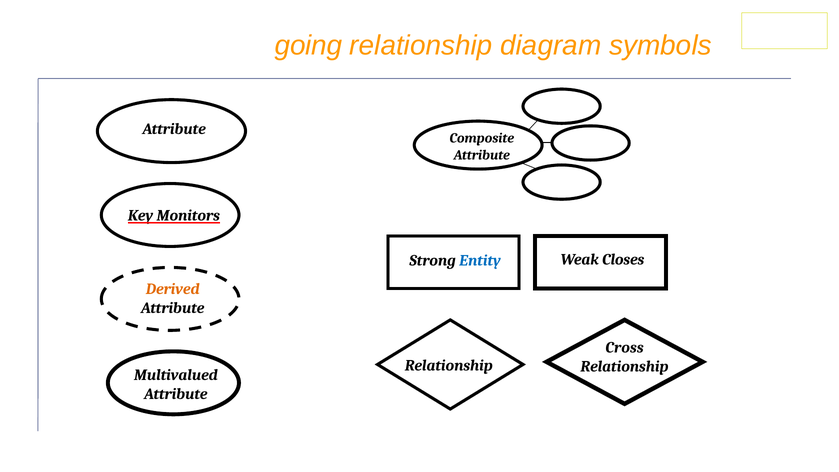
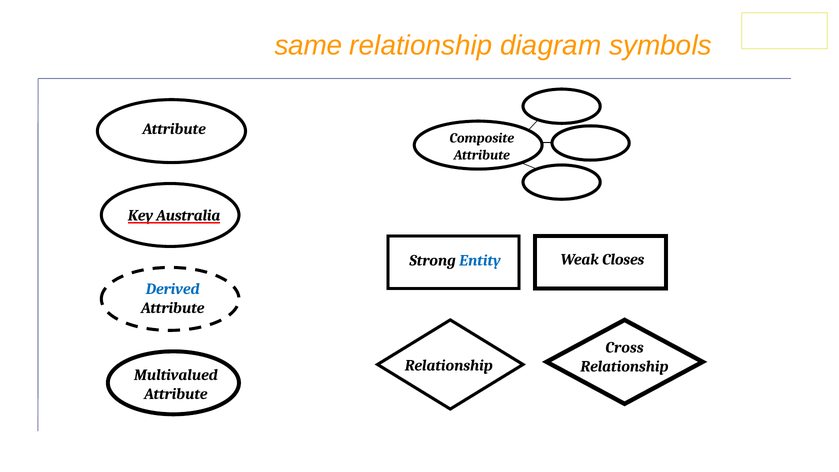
going: going -> same
Monitors: Monitors -> Australia
Derived colour: orange -> blue
